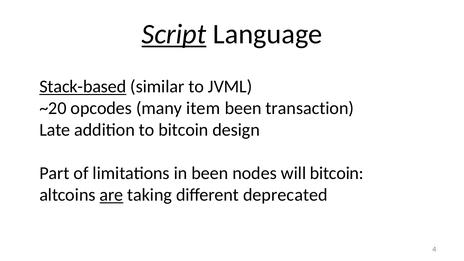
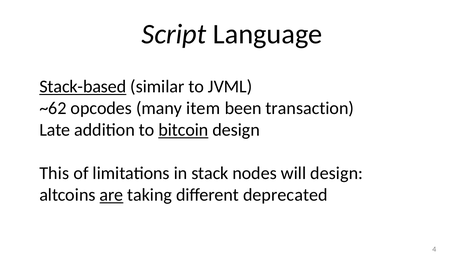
Script underline: present -> none
~20: ~20 -> ~62
bitcoin at (183, 130) underline: none -> present
Part: Part -> This
in been: been -> stack
will bitcoin: bitcoin -> design
